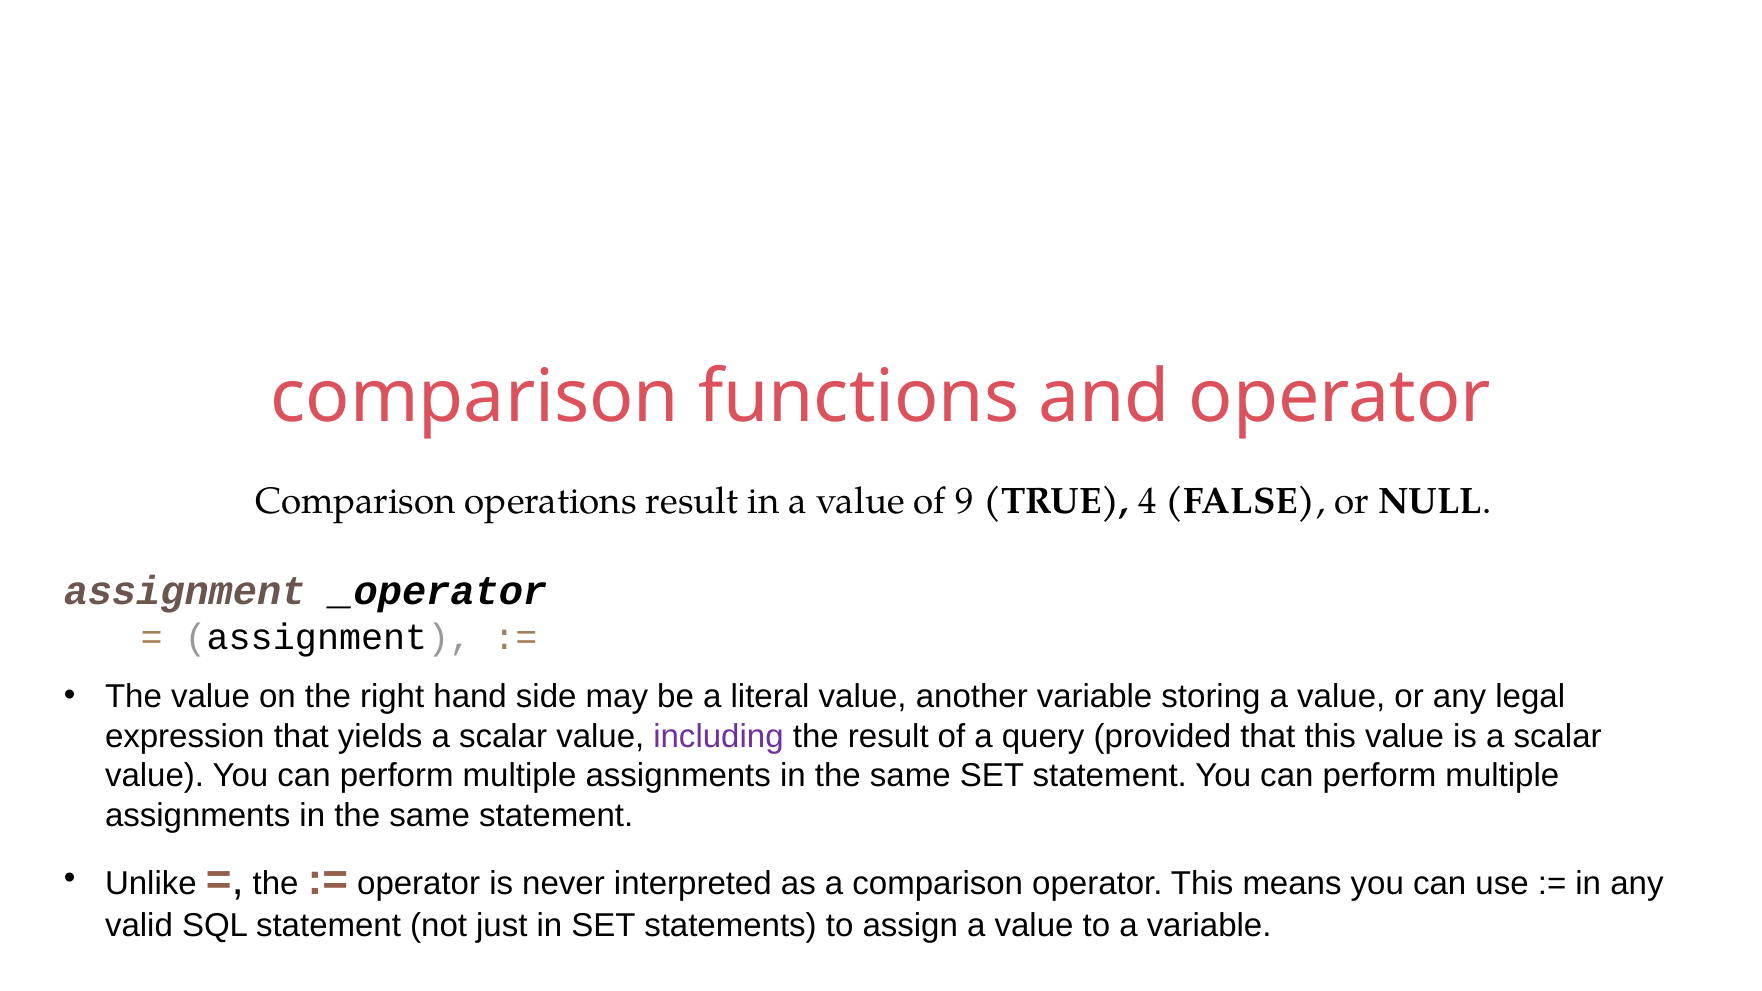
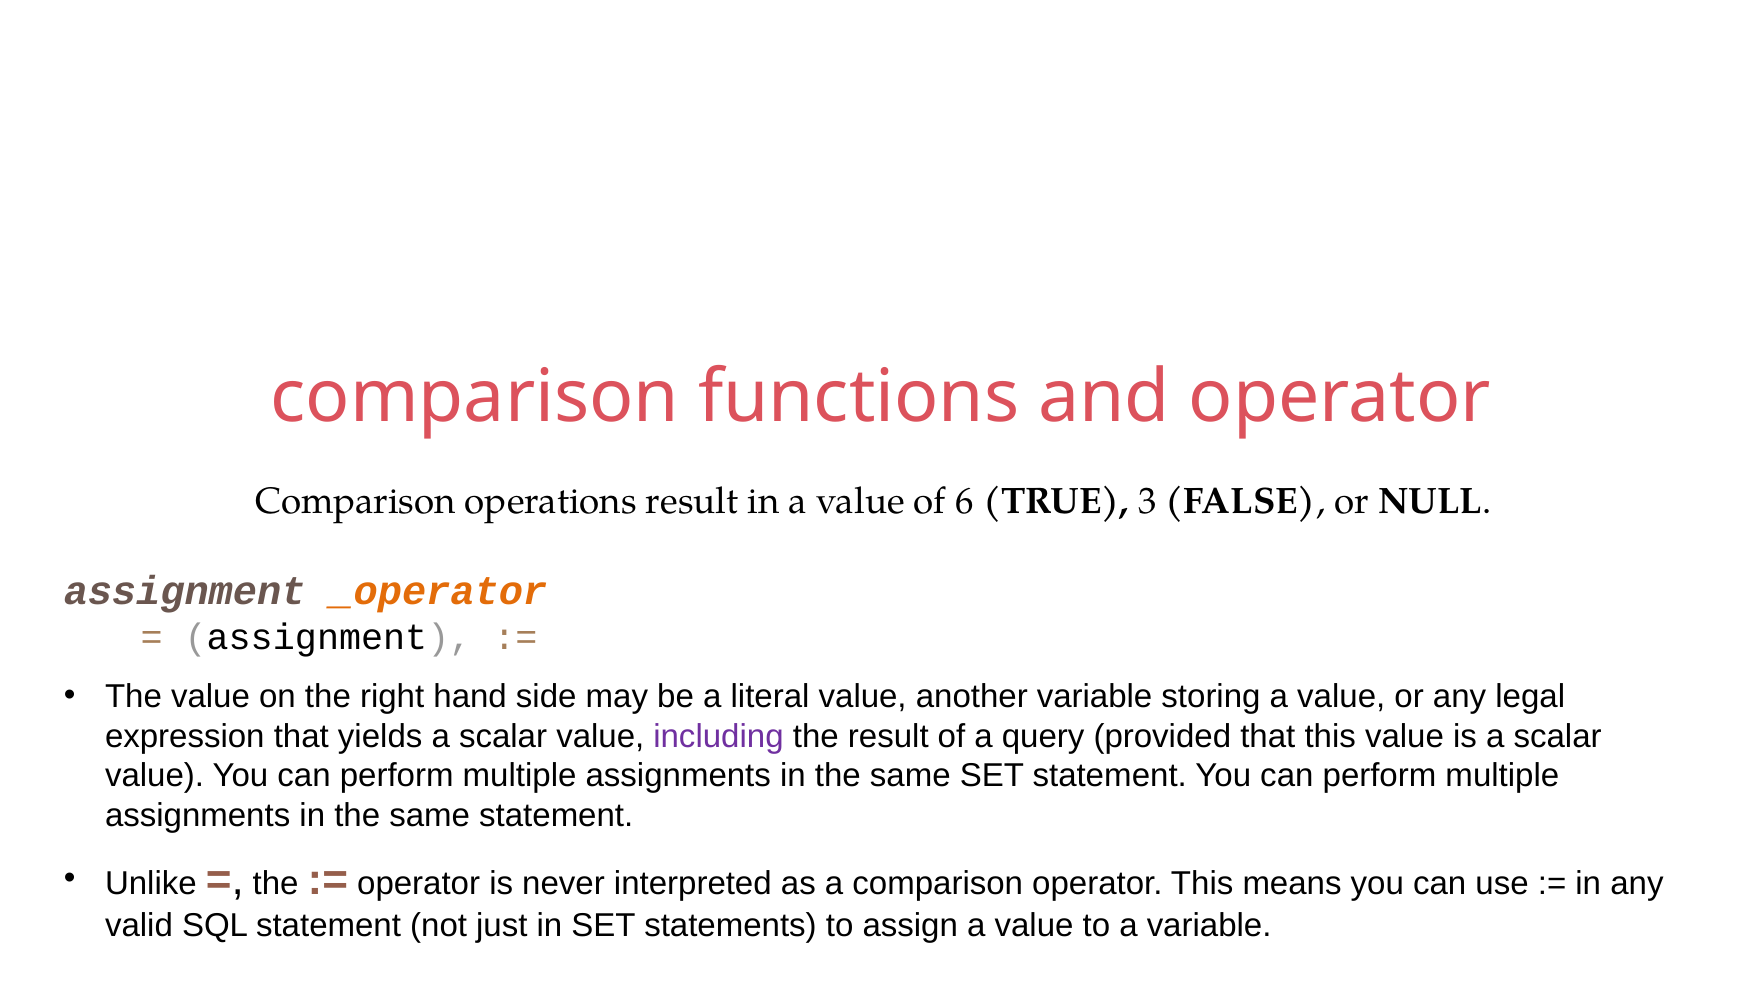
9: 9 -> 6
4: 4 -> 3
_operator colour: black -> orange
